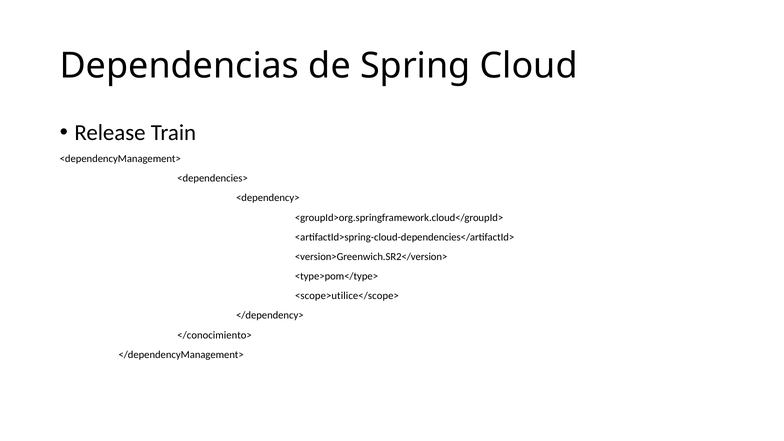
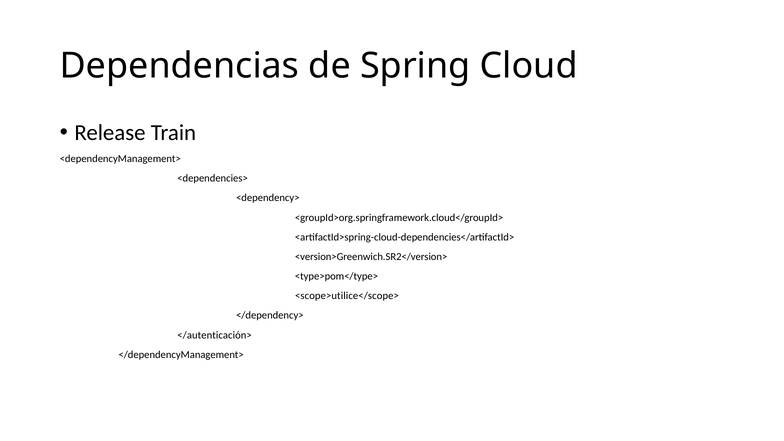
</conocimiento>: </conocimiento> -> </autenticación>
